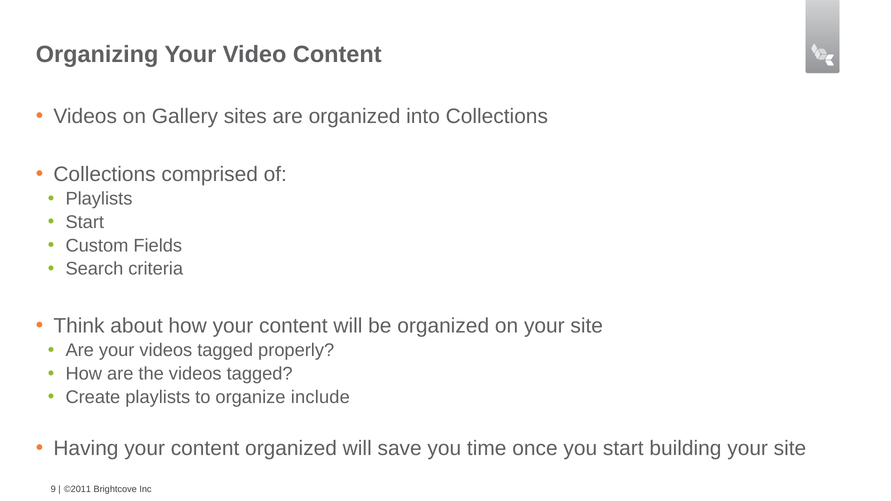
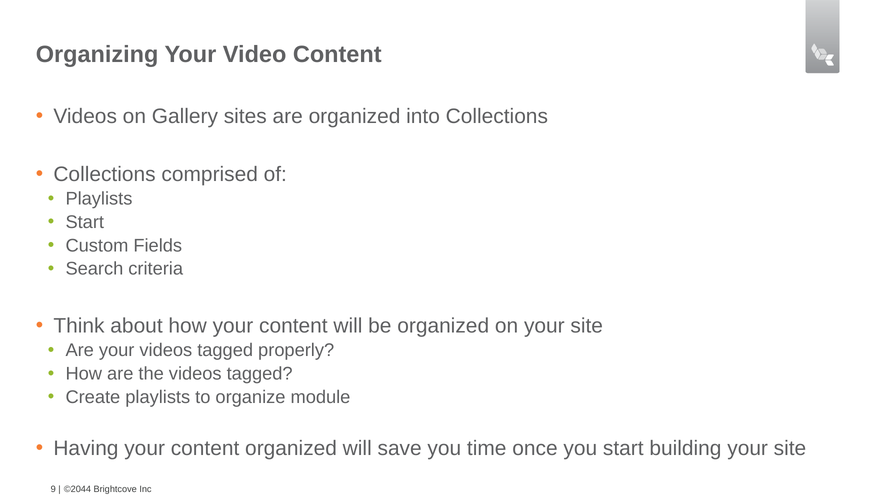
include: include -> module
©2011: ©2011 -> ©2044
